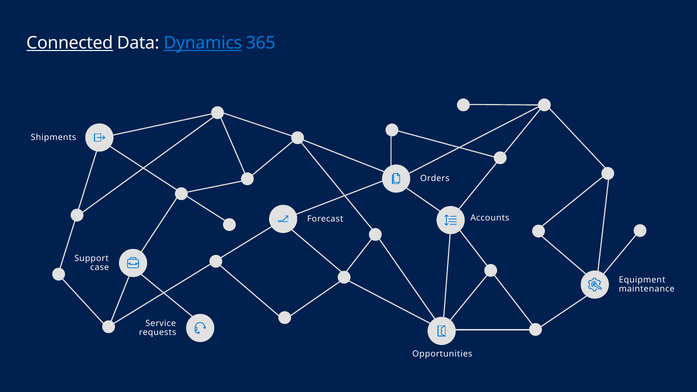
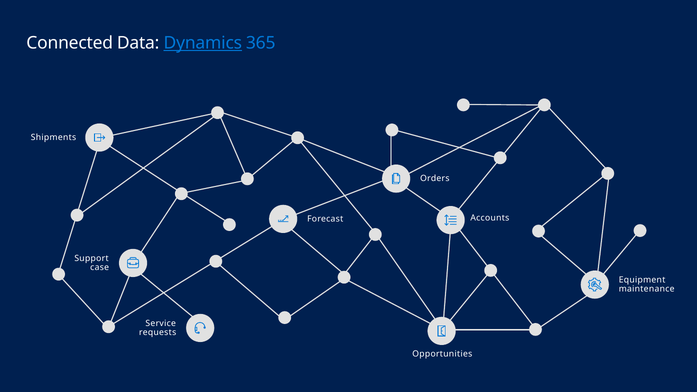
Connected underline: present -> none
